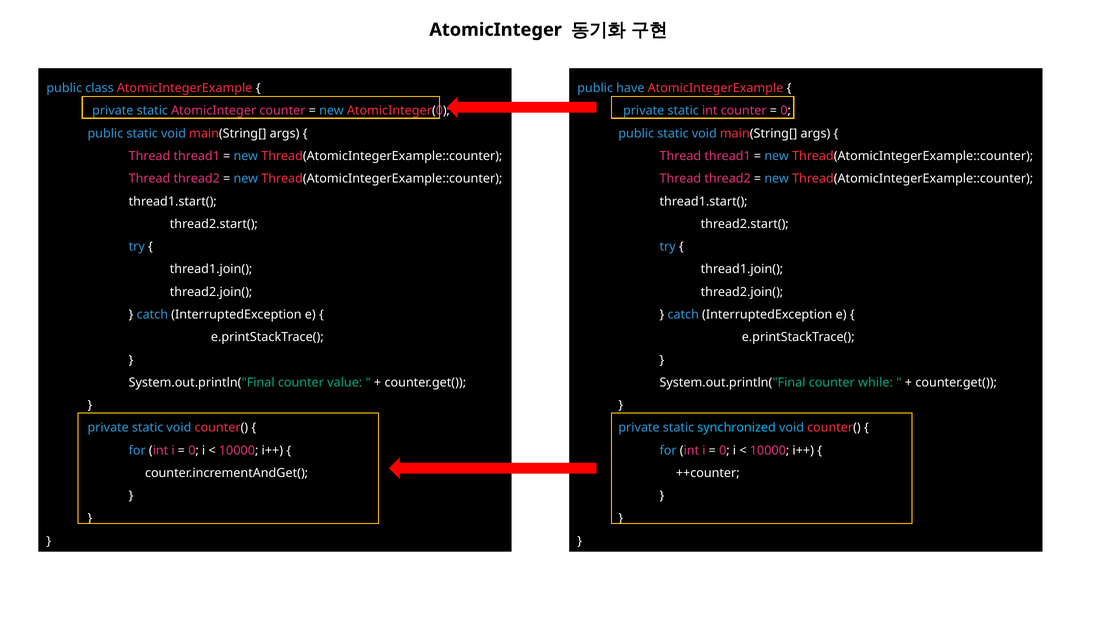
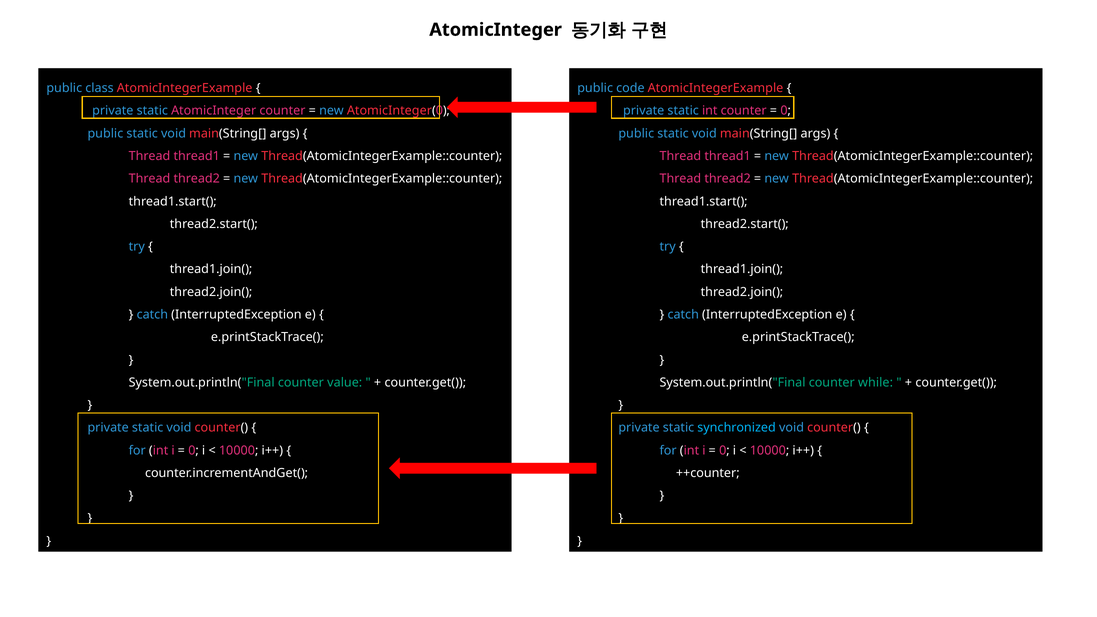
have: have -> code
